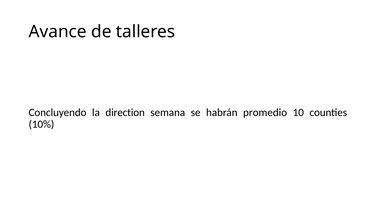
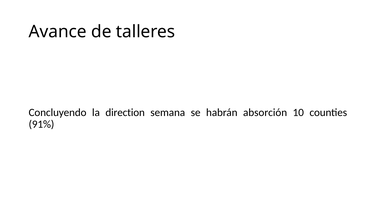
promedio: promedio -> absorción
10%: 10% -> 91%
